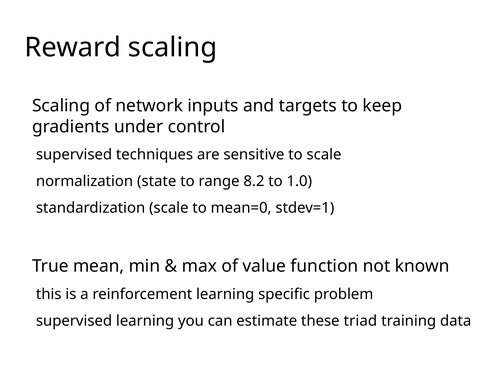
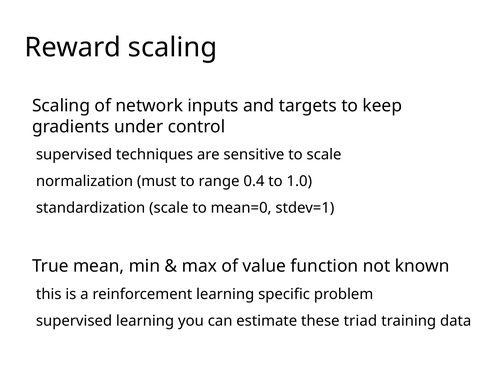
state: state -> must
8.2: 8.2 -> 0.4
